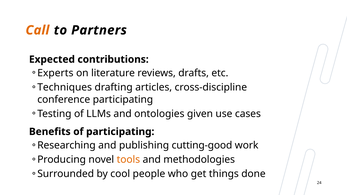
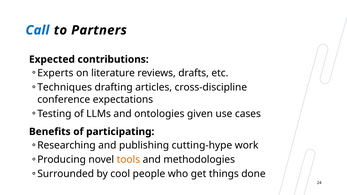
Call colour: orange -> blue
conference participating: participating -> expectations
cutting-good: cutting-good -> cutting-hype
